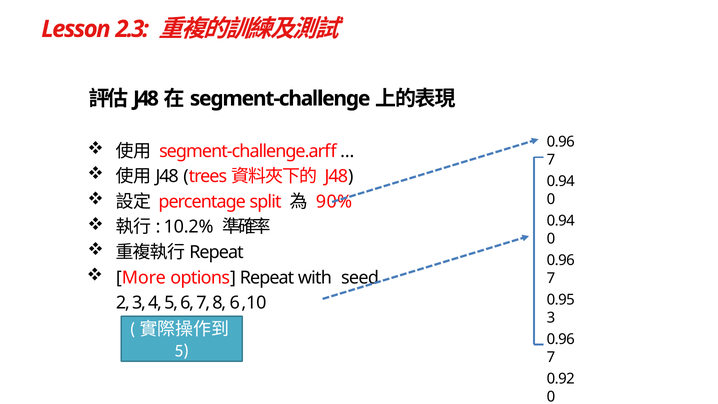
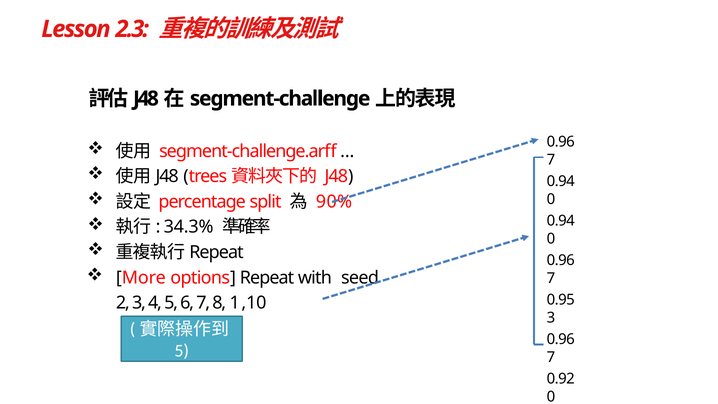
10.2%: 10.2% -> 34.3%
8 6: 6 -> 1
